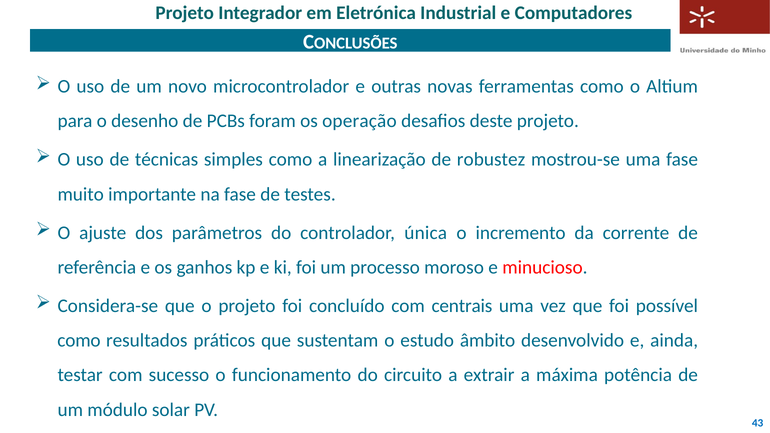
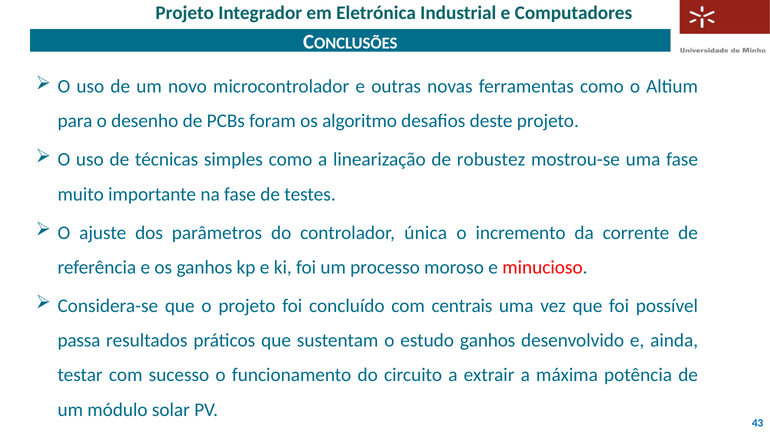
operação: operação -> algoritmo
como at (79, 341): como -> passa
estudo âmbito: âmbito -> ganhos
